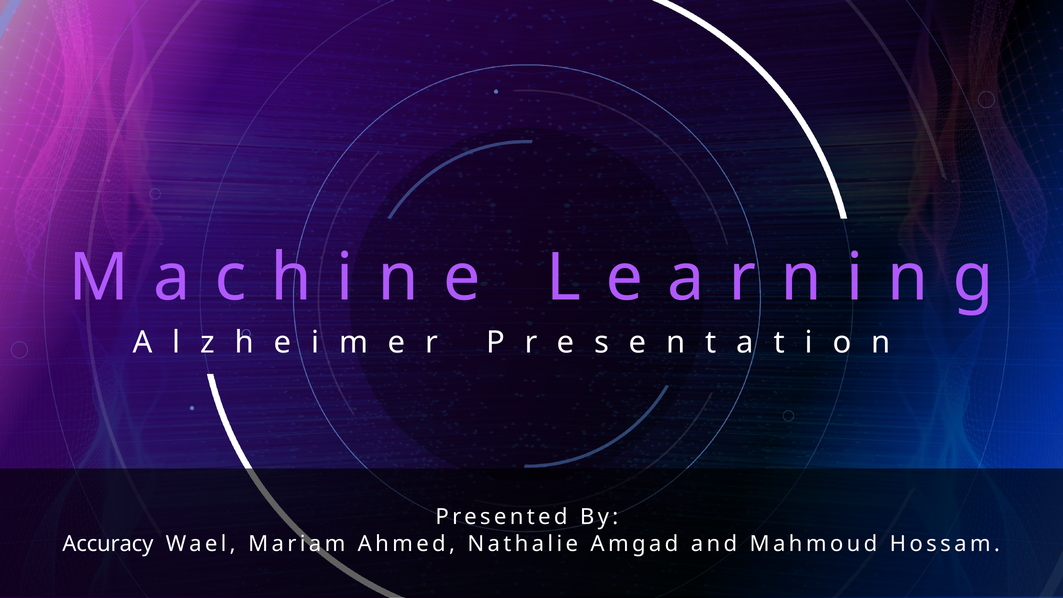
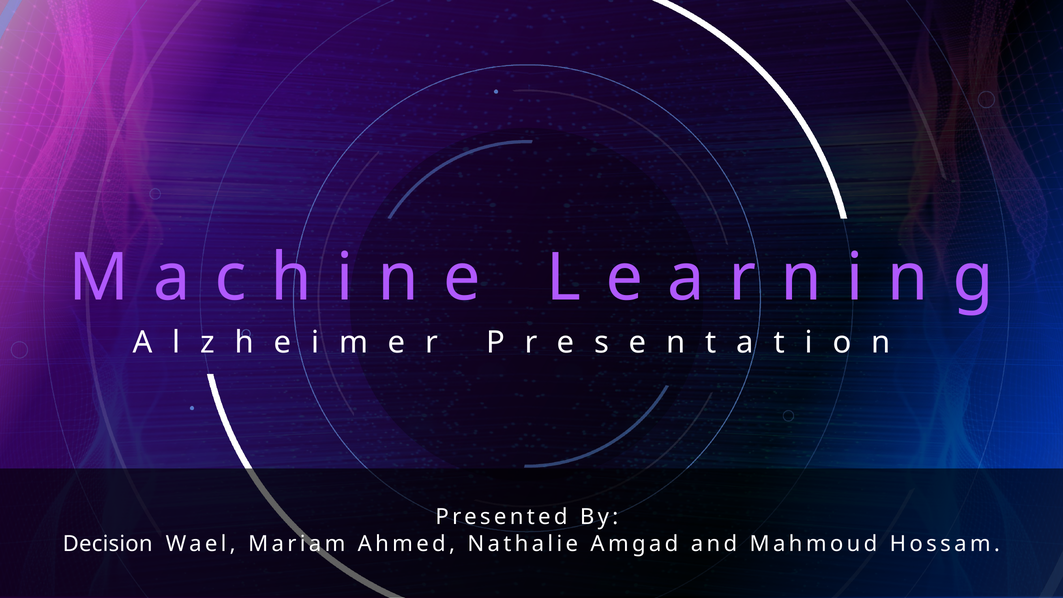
Accuracy: Accuracy -> Decision
